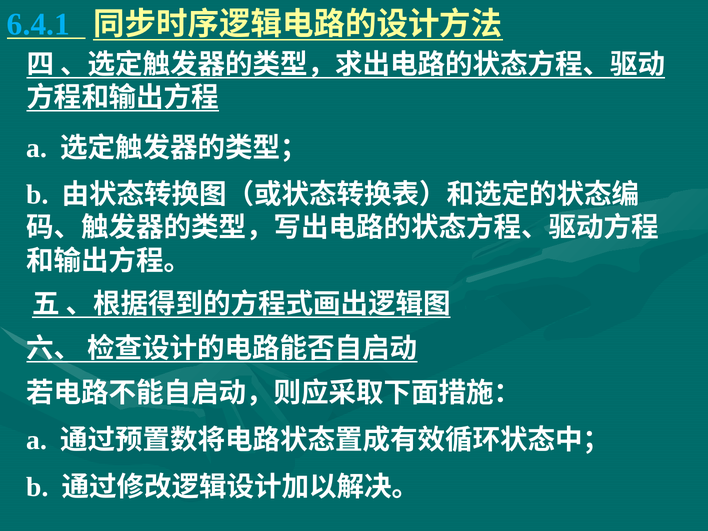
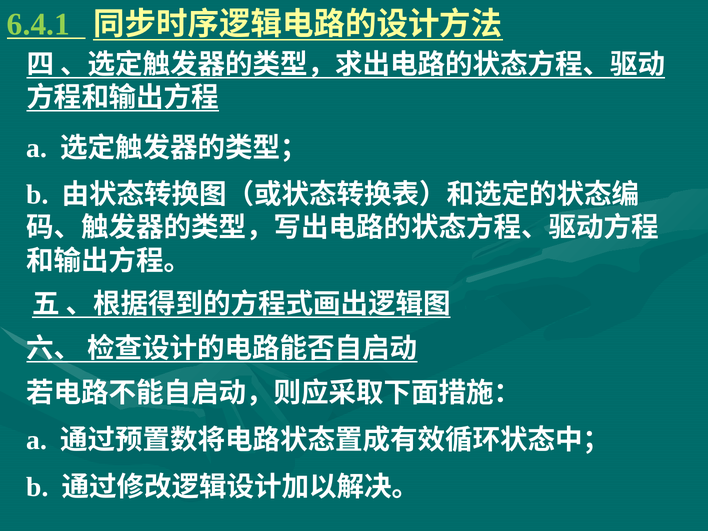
6.4.1 colour: light blue -> light green
